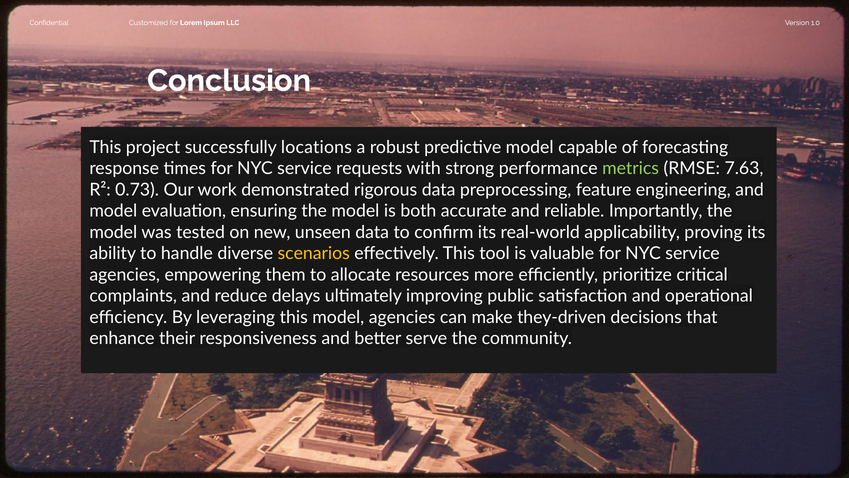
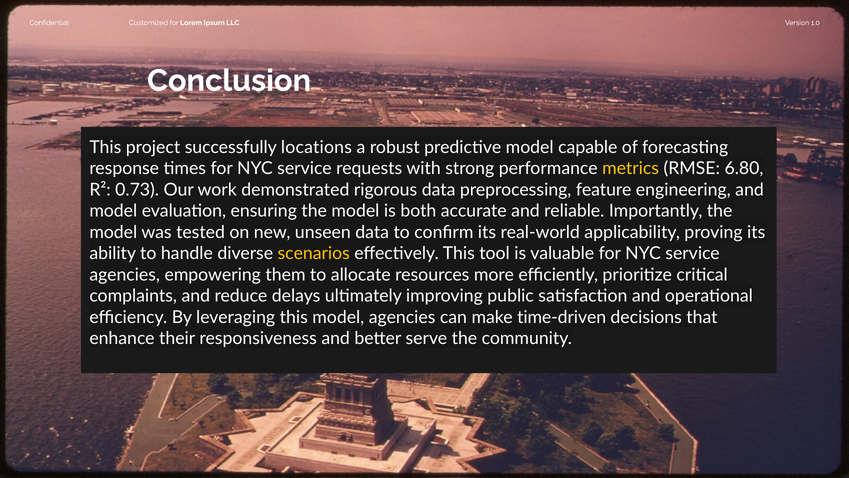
metrics colour: light green -> yellow
7.63: 7.63 -> 6.80
they-driven: they-driven -> time-driven
